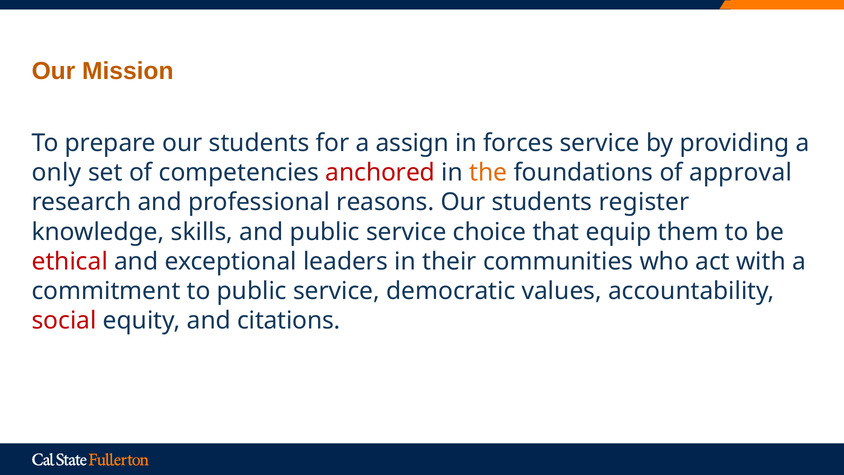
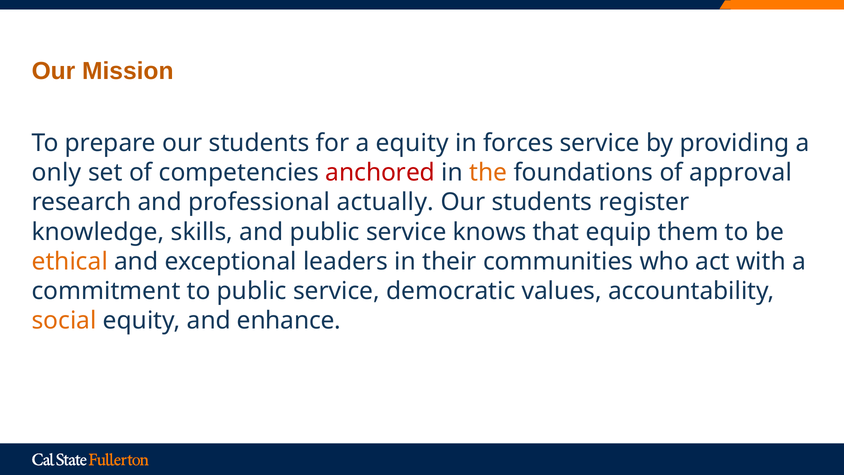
a assign: assign -> equity
reasons: reasons -> actually
choice: choice -> knows
ethical colour: red -> orange
social colour: red -> orange
citations: citations -> enhance
